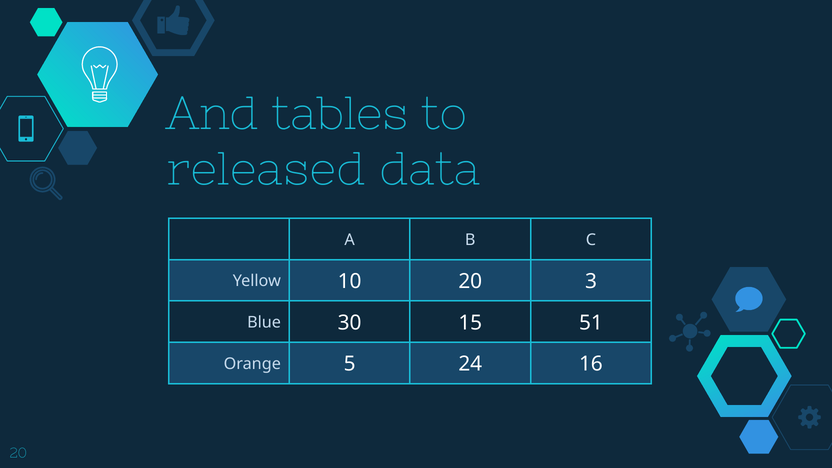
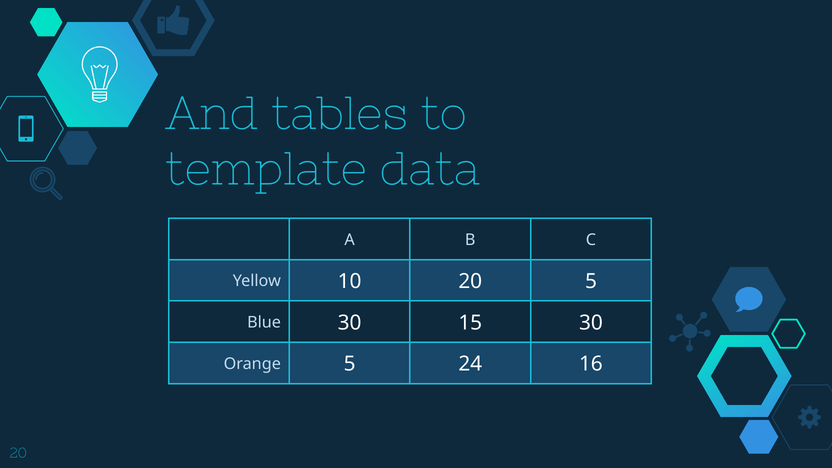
released: released -> template
20 3: 3 -> 5
15 51: 51 -> 30
